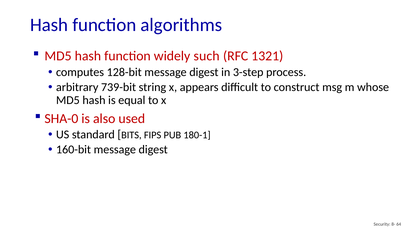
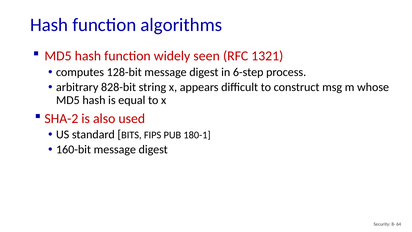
such: such -> seen
3-step: 3-step -> 6-step
739-bit: 739-bit -> 828-bit
SHA-0: SHA-0 -> SHA-2
